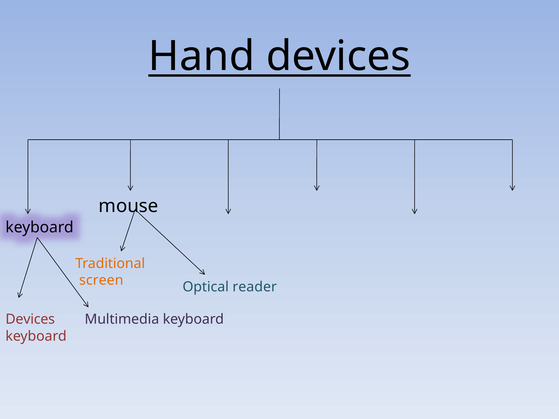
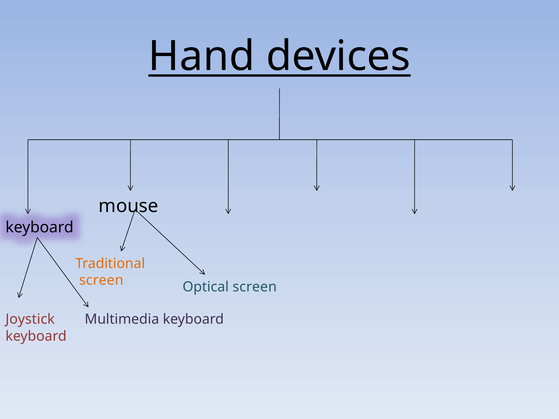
Optical reader: reader -> screen
Devices at (30, 320): Devices -> Joystick
